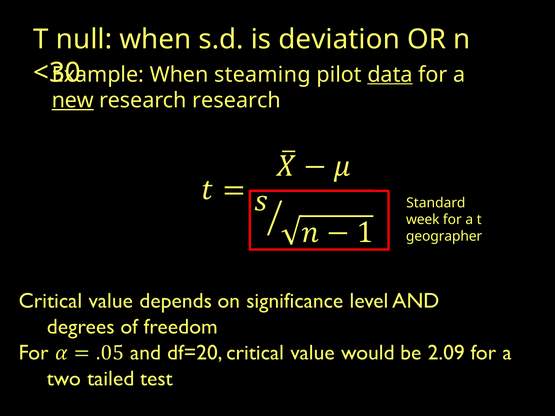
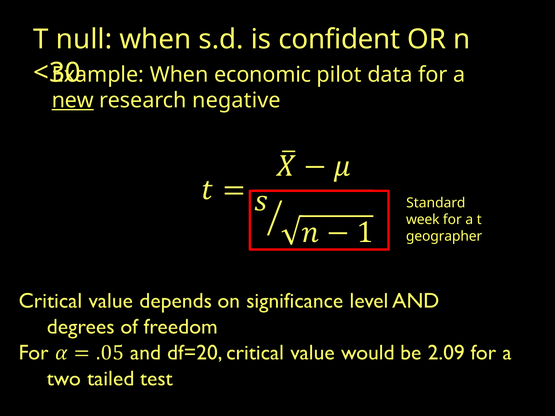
deviation: deviation -> confident
steaming: steaming -> economic
data underline: present -> none
research research: research -> negative
